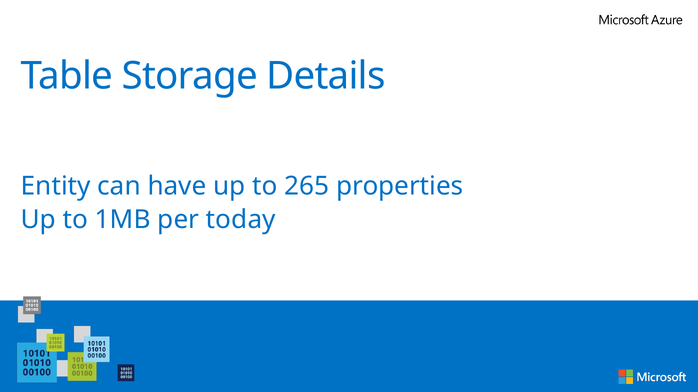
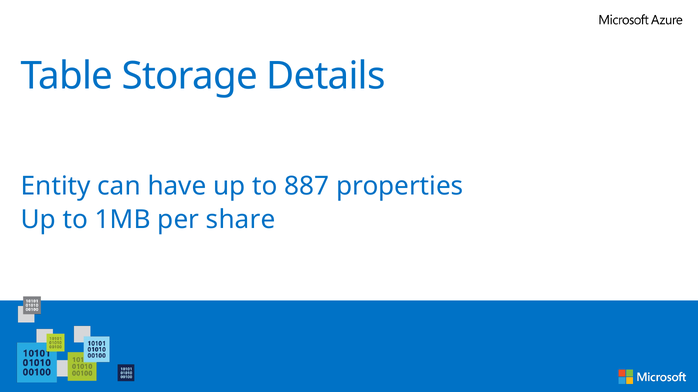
265: 265 -> 887
today: today -> share
